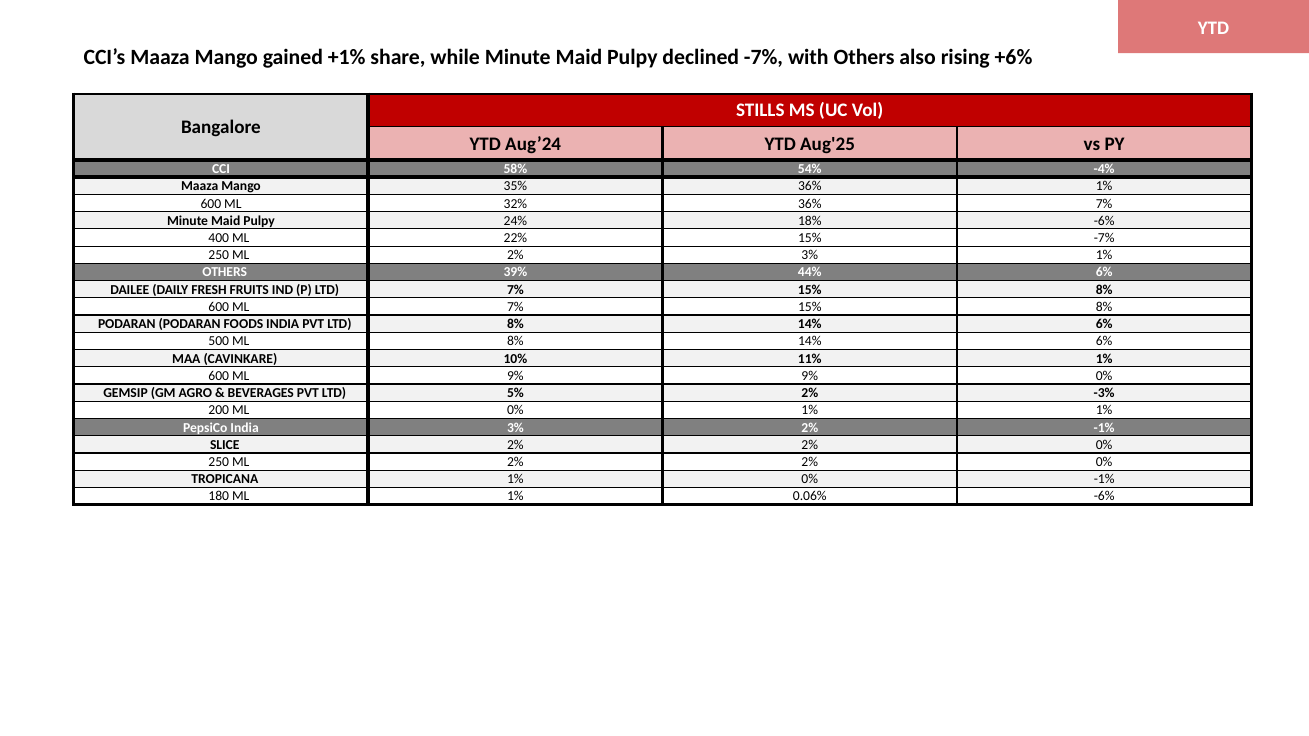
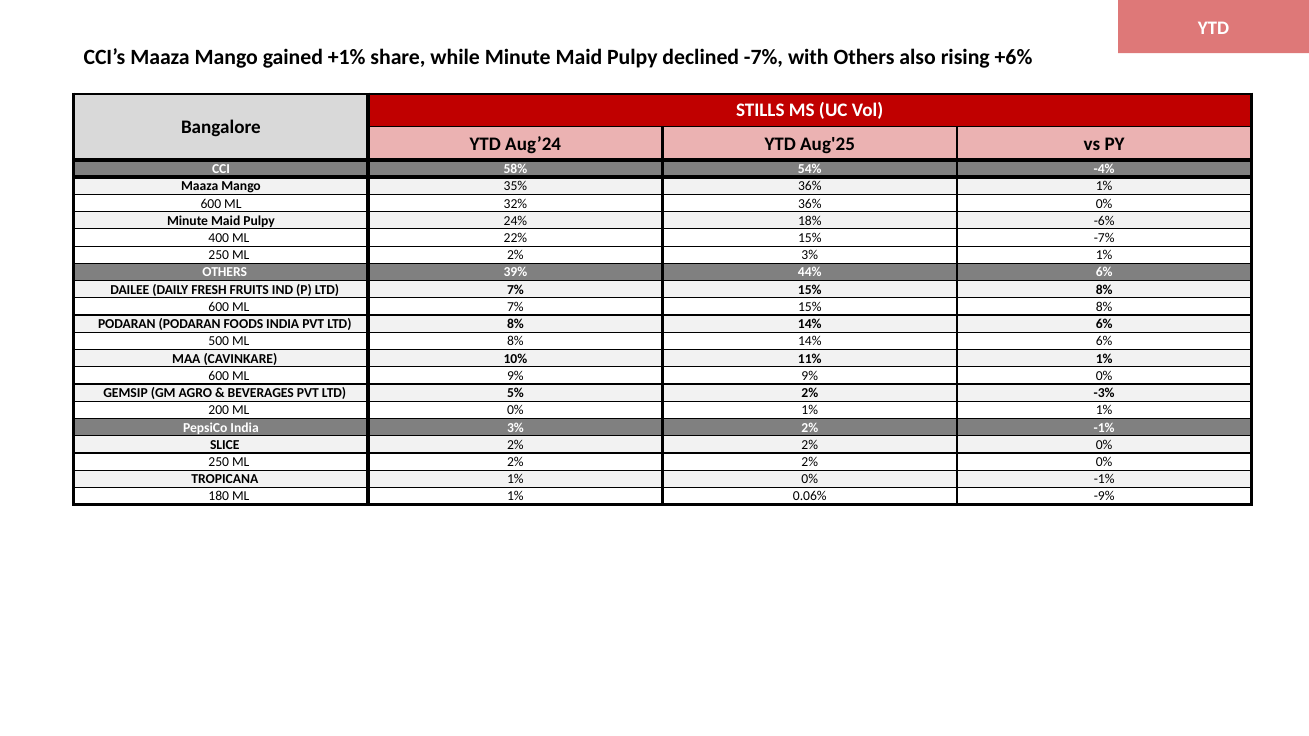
36% 7%: 7% -> 0%
0.06% -6%: -6% -> -9%
